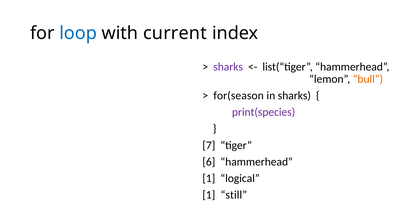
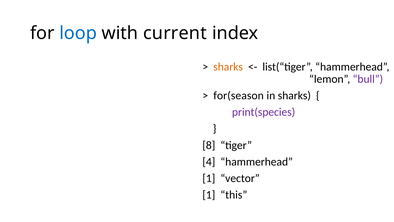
sharks at (228, 67) colour: purple -> orange
bull colour: orange -> purple
7: 7 -> 8
6: 6 -> 4
logical: logical -> vector
still: still -> this
